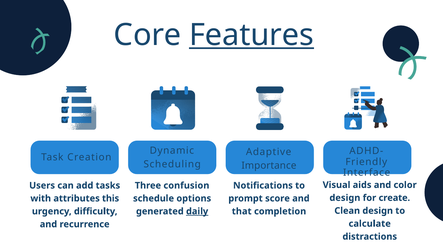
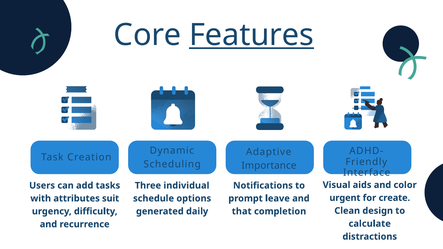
confusion: confusion -> individual
design at (345, 198): design -> urgent
this: this -> suit
score: score -> leave
daily underline: present -> none
